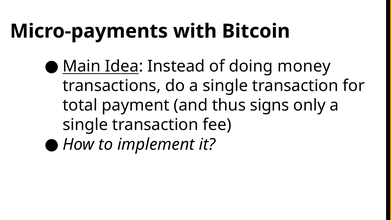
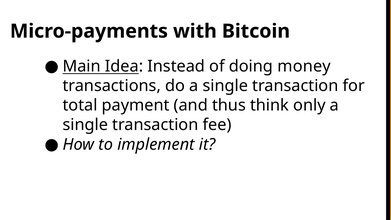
signs: signs -> think
